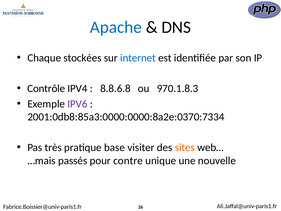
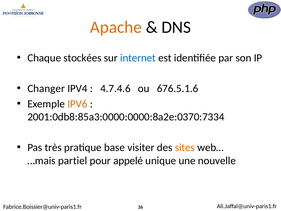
Apache colour: blue -> orange
Contrôle: Contrôle -> Changer
8.8.6.8: 8.8.6.8 -> 4.7.4.6
970.1.8.3: 970.1.8.3 -> 676.5.1.6
IPV6 colour: purple -> orange
passés: passés -> partiel
contre: contre -> appelé
